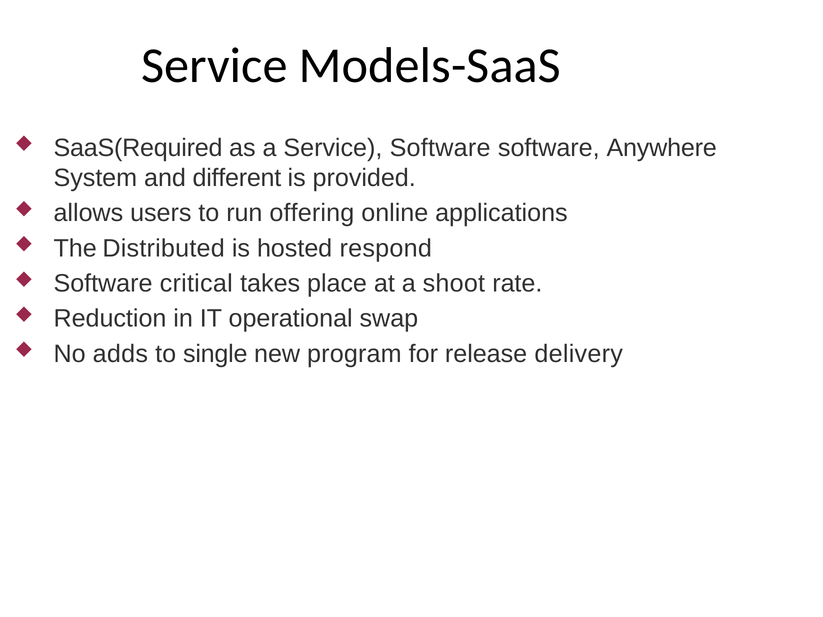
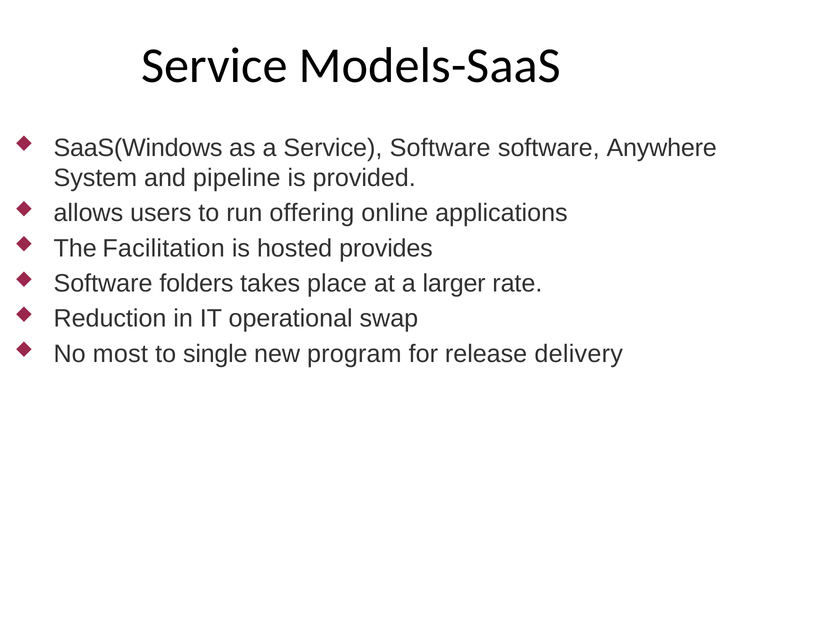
SaaS(Required: SaaS(Required -> SaaS(Windows
different: different -> pipeline
Distributed: Distributed -> Facilitation
respond: respond -> provides
critical: critical -> folders
shoot: shoot -> larger
adds: adds -> most
